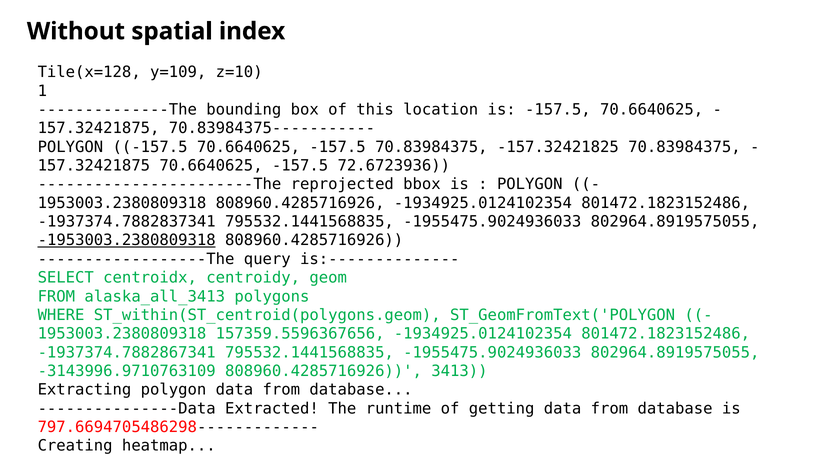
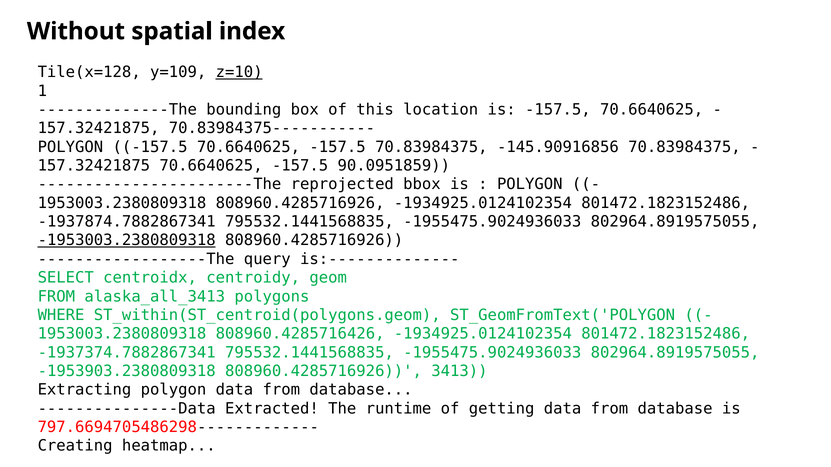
z=10 underline: none -> present
-157.32421825: -157.32421825 -> -145.90916856
72.6723936: 72.6723936 -> 90.0951859
-1937374.7882837341: -1937374.7882837341 -> -1937874.7882867341
157359.5596367656: 157359.5596367656 -> 808960.4285716426
-3143996.9710763109: -3143996.9710763109 -> -1953903.2380809318
